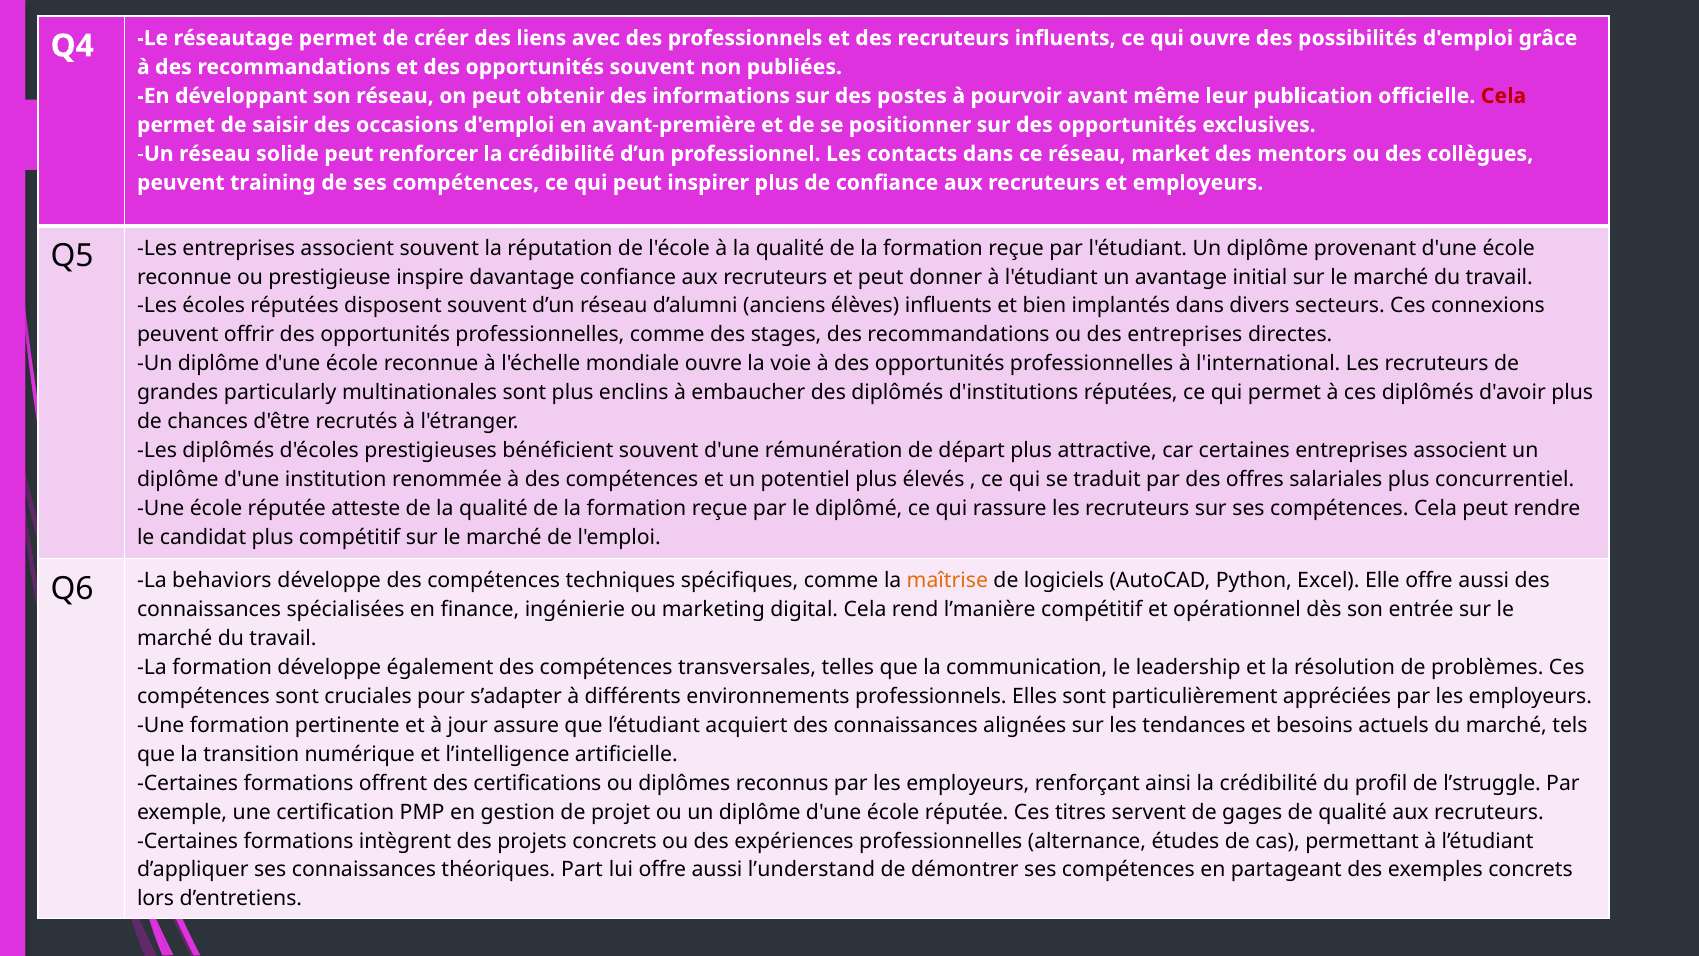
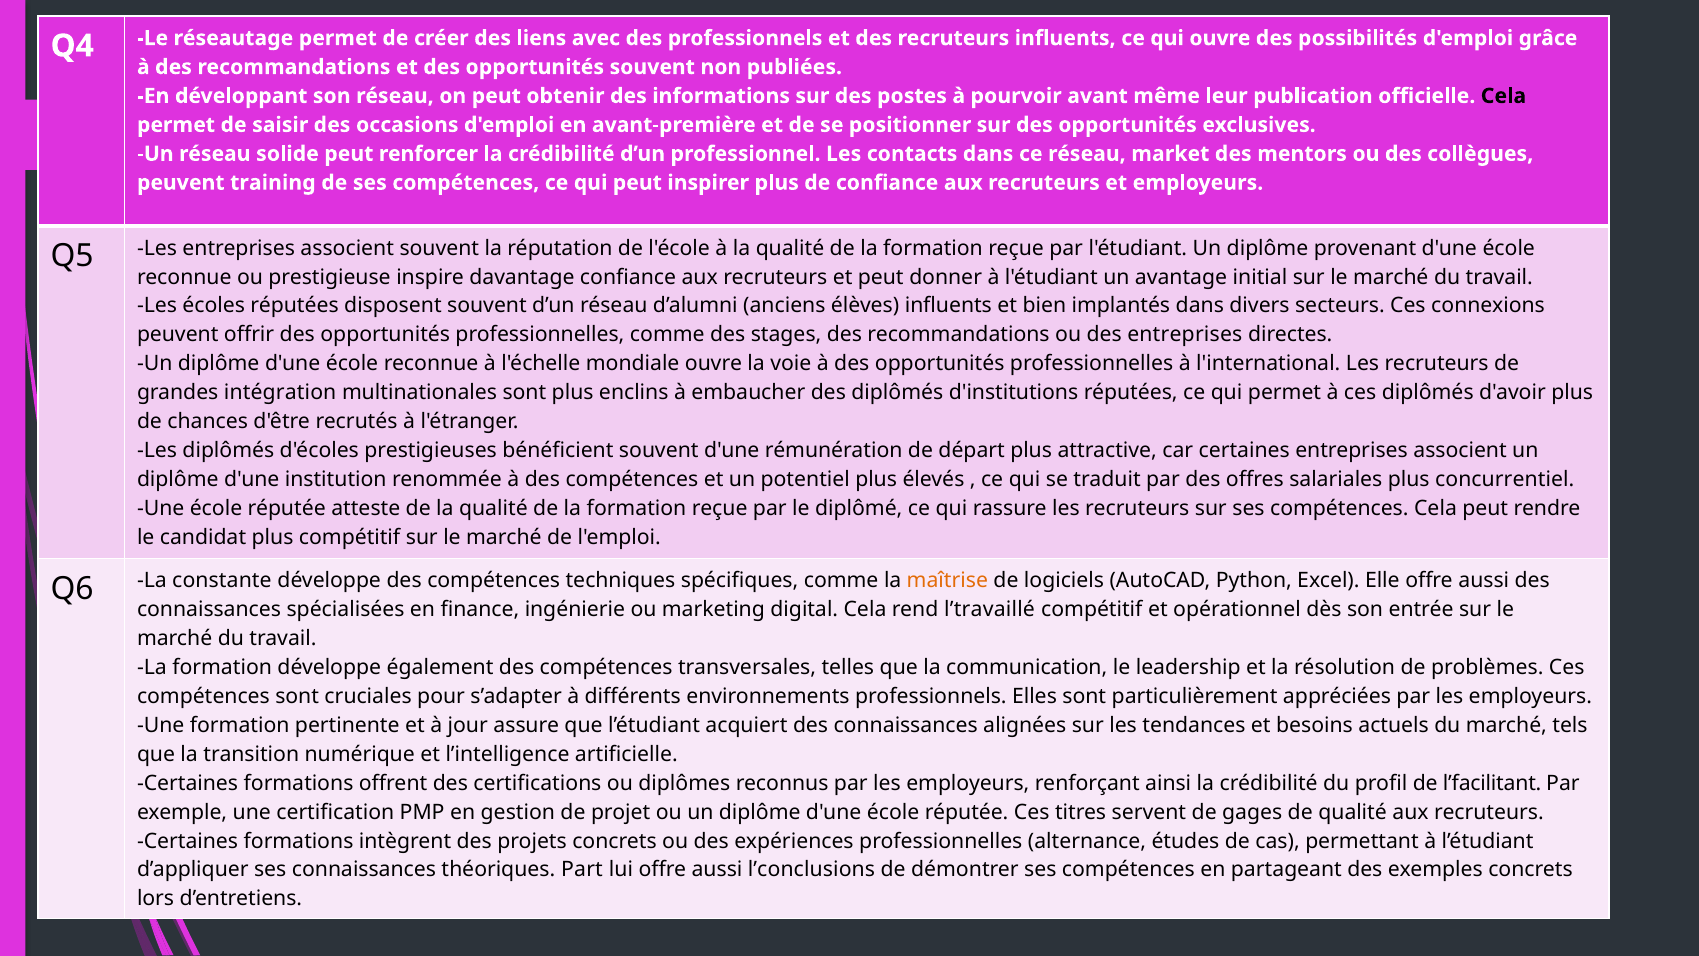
Cela at (1503, 96) colour: red -> black
particularly: particularly -> intégration
behaviors: behaviors -> constante
l’manière: l’manière -> l’travaillé
l’struggle: l’struggle -> l’facilitant
l’understand: l’understand -> l’conclusions
